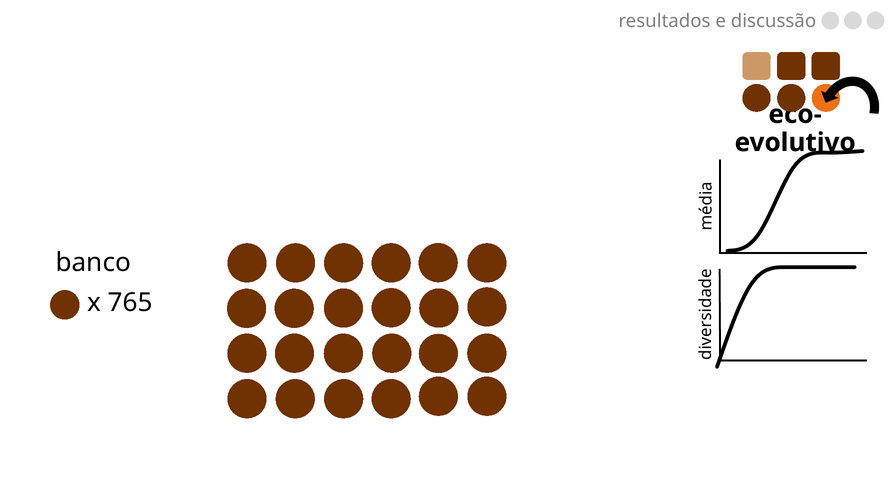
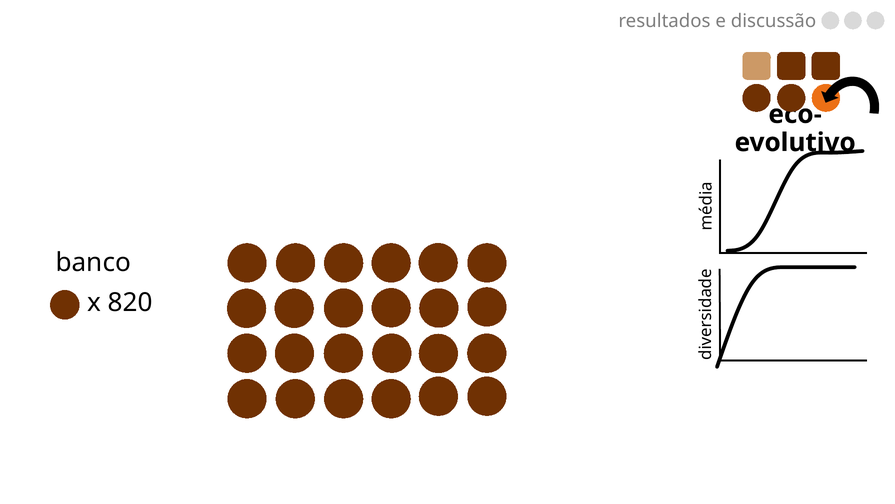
765: 765 -> 820
